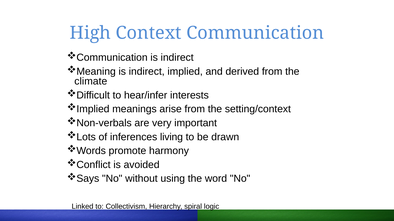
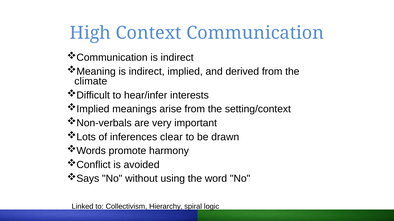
living: living -> clear
